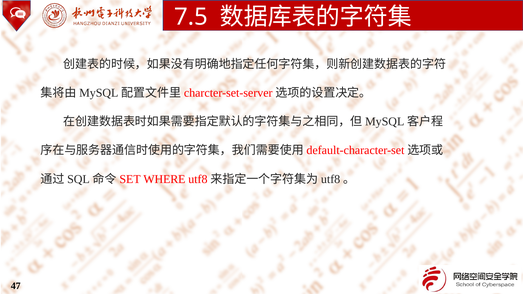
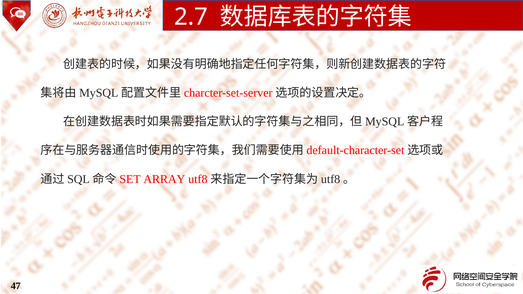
7.5: 7.5 -> 2.7
WHERE: WHERE -> ARRAY
